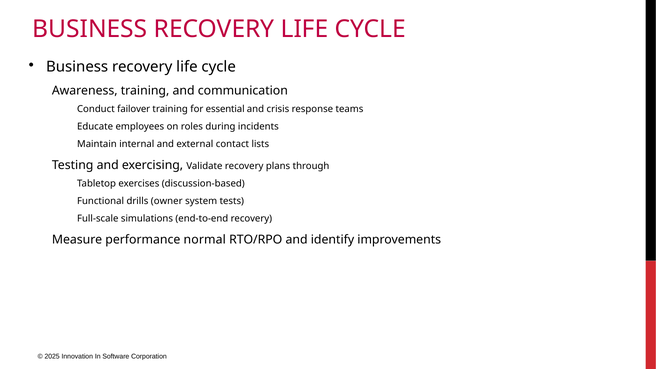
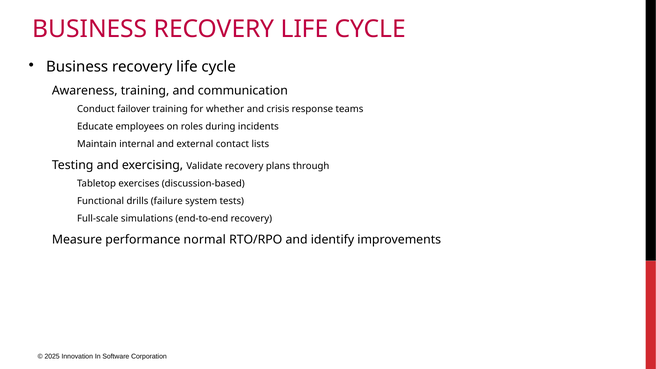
essential: essential -> whether
owner: owner -> failure
